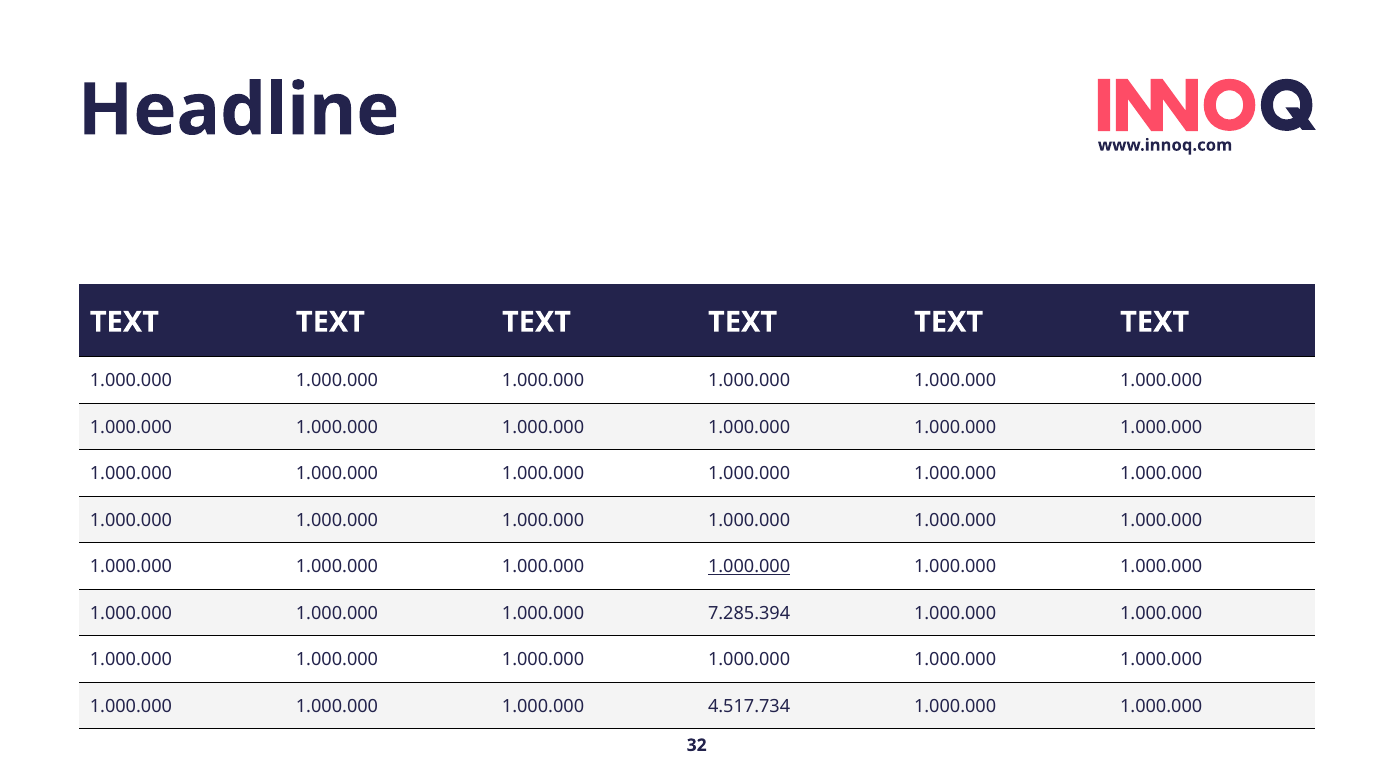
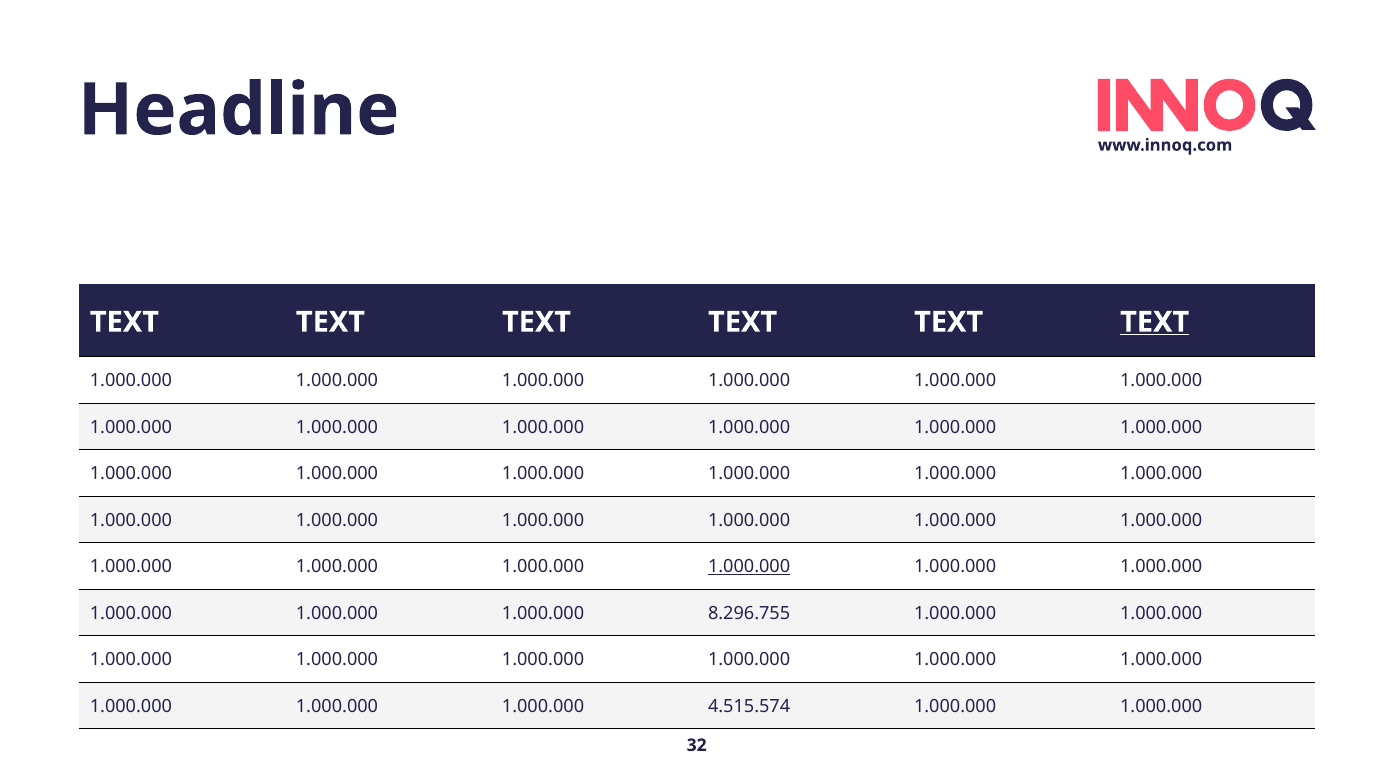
TEXT at (1155, 322) underline: none -> present
7.285.394: 7.285.394 -> 8.296.755
4.517.734: 4.517.734 -> 4.515.574
